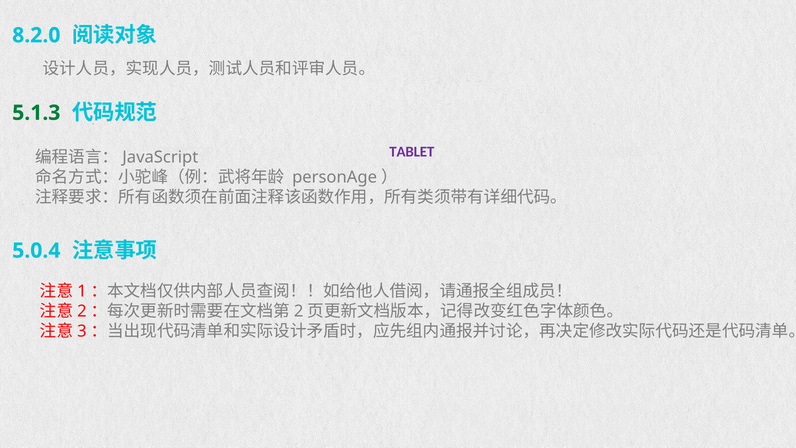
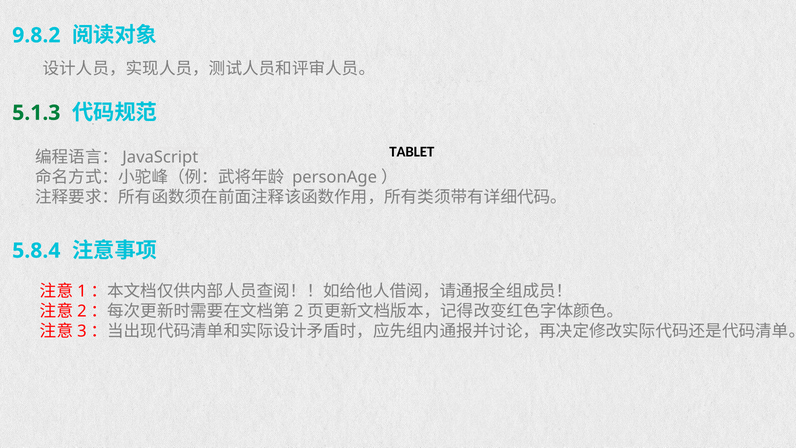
8.2.0: 8.2.0 -> 9.8.2
TABLET colour: purple -> black
5.0.4: 5.0.4 -> 5.8.4
